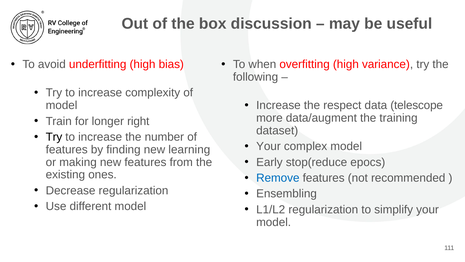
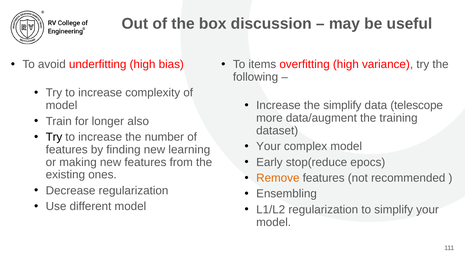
when: when -> items
the respect: respect -> simplify
right: right -> also
Remove colour: blue -> orange
